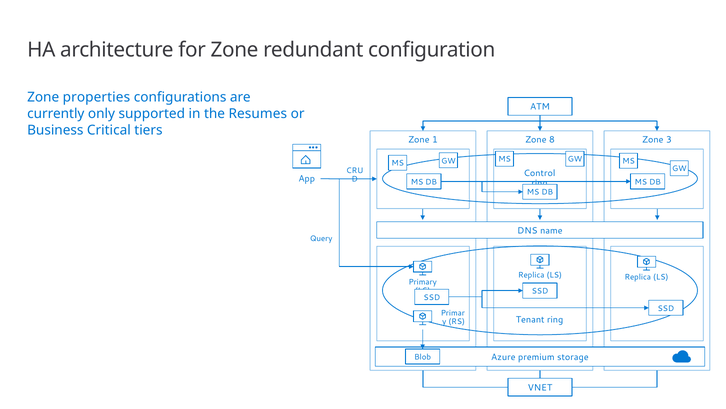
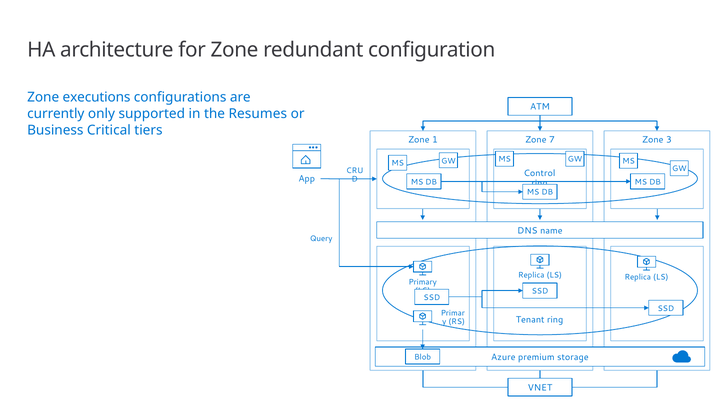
properties: properties -> executions
8: 8 -> 7
